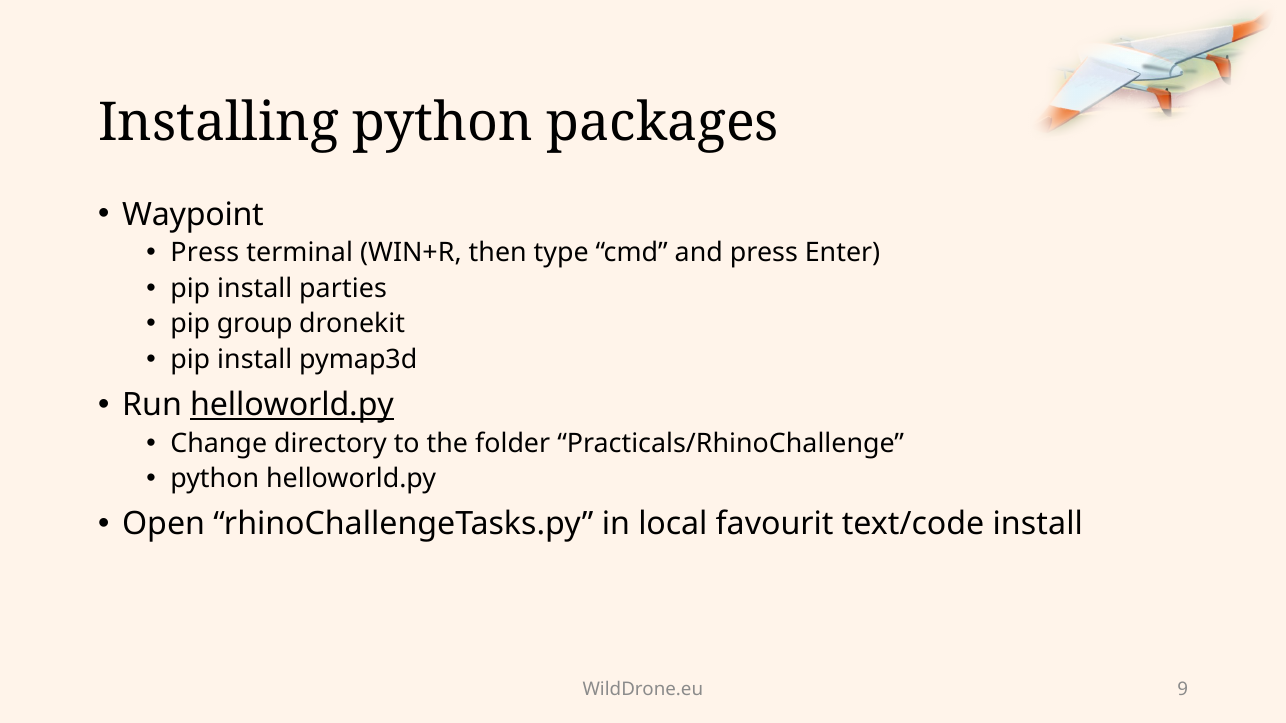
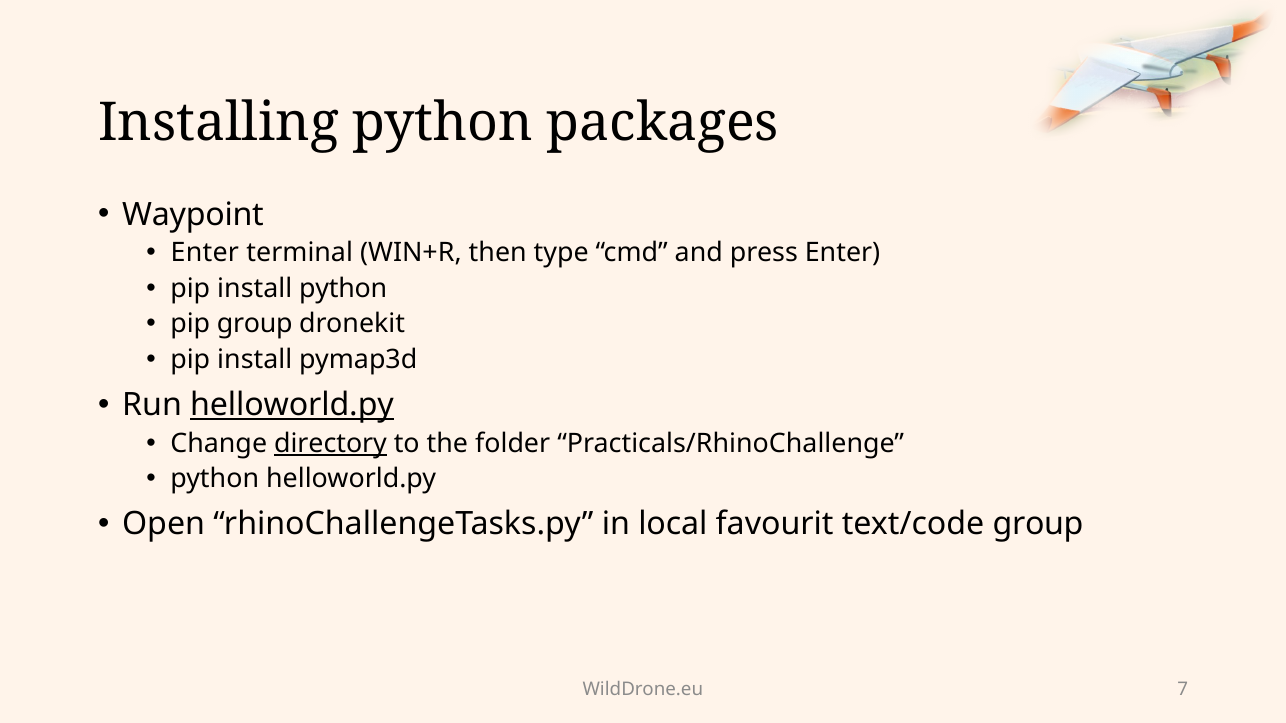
Press at (205, 253): Press -> Enter
install parties: parties -> python
directory underline: none -> present
text/code install: install -> group
9: 9 -> 7
